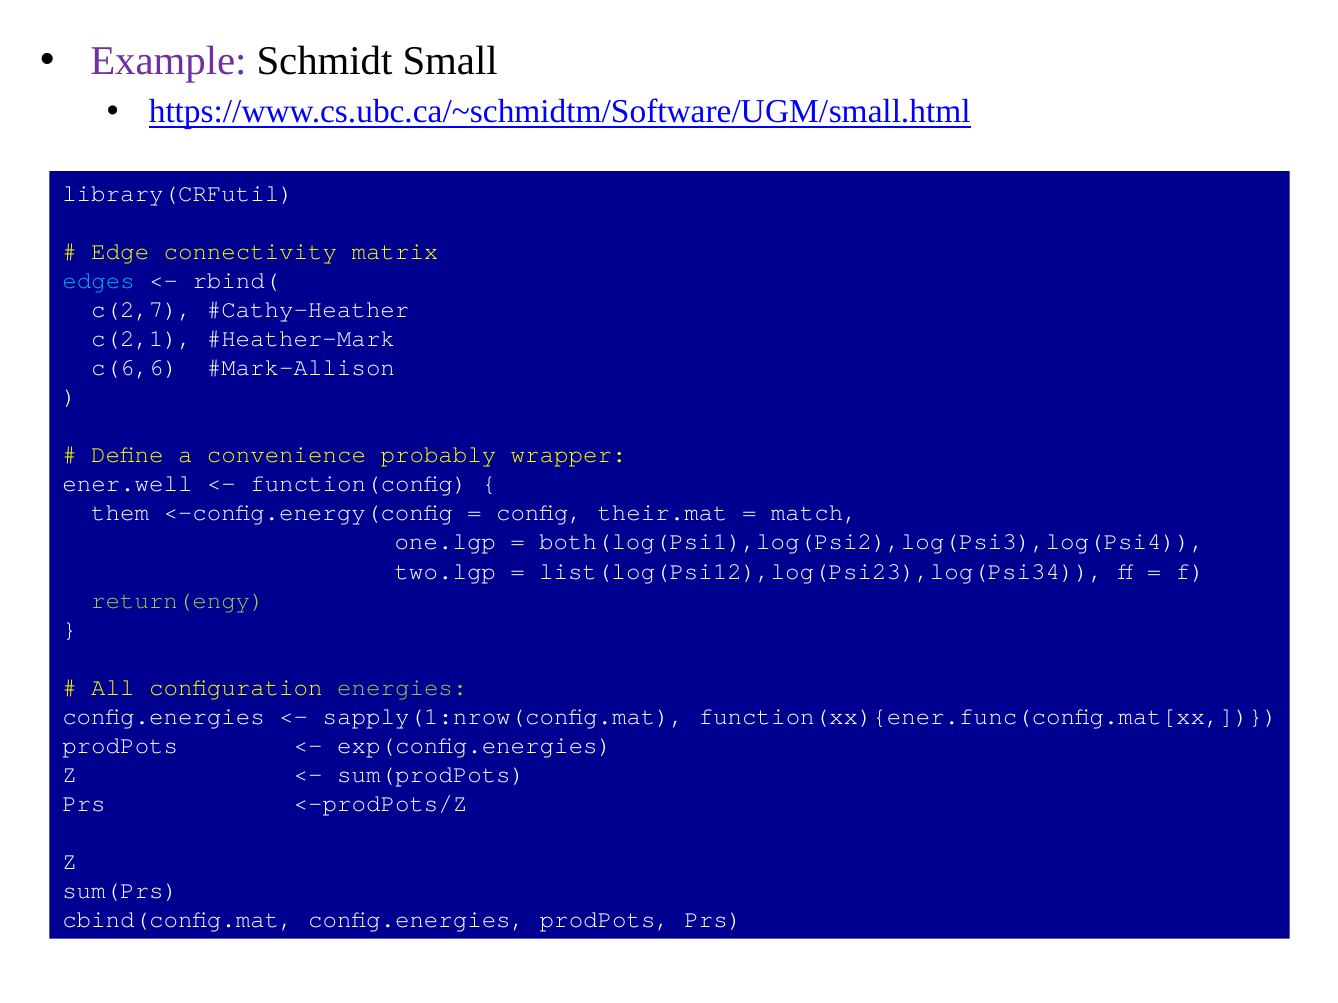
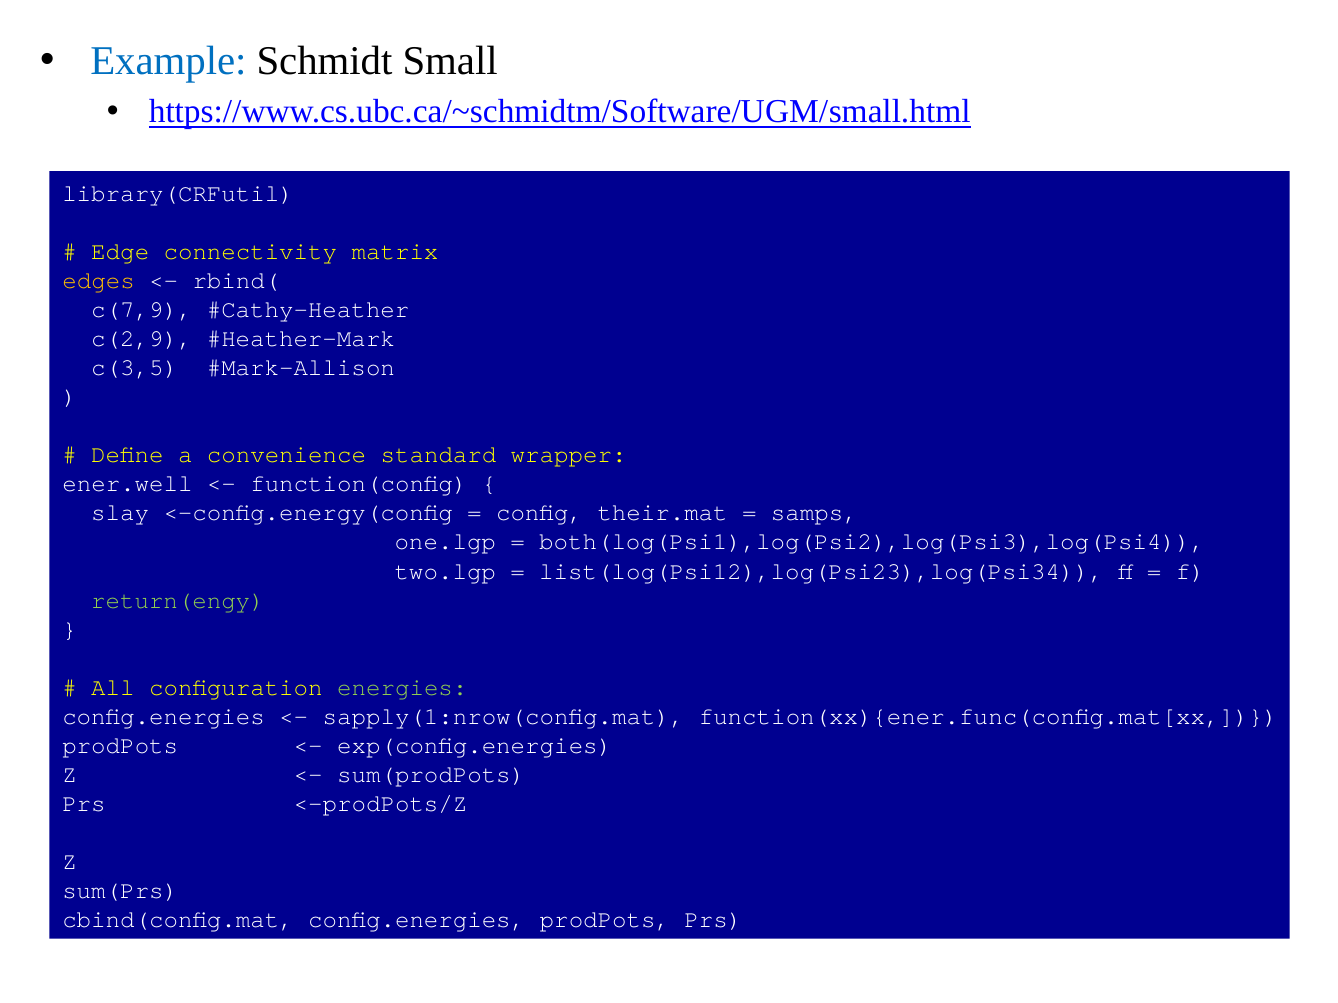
Example colour: purple -> blue
edges colour: light blue -> yellow
c(2,7: c(2,7 -> c(7,9
c(2,1: c(2,1 -> c(2,9
c(6,6: c(6,6 -> c(3,5
probably: probably -> standard
them: them -> slay
match: match -> samps
